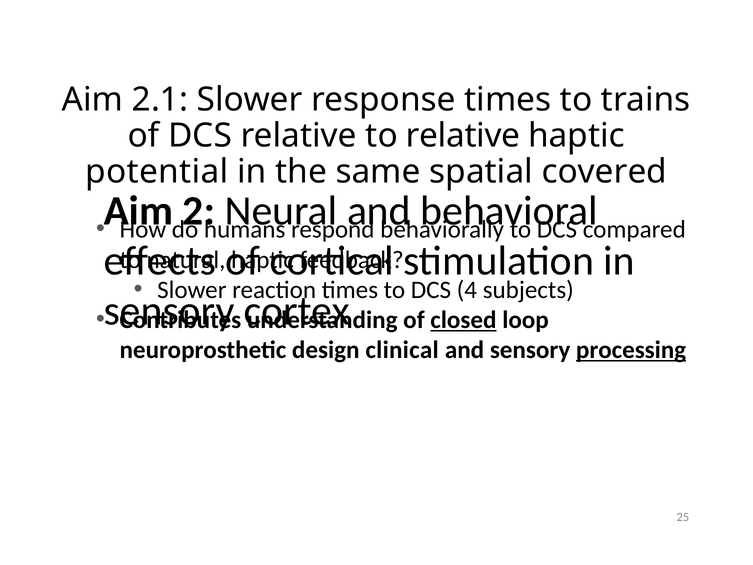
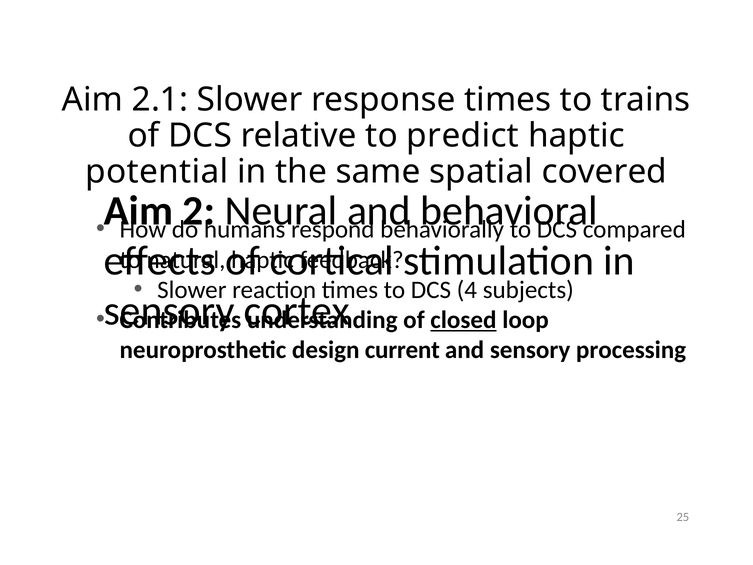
to relative: relative -> predict
clinical: clinical -> current
processing underline: present -> none
